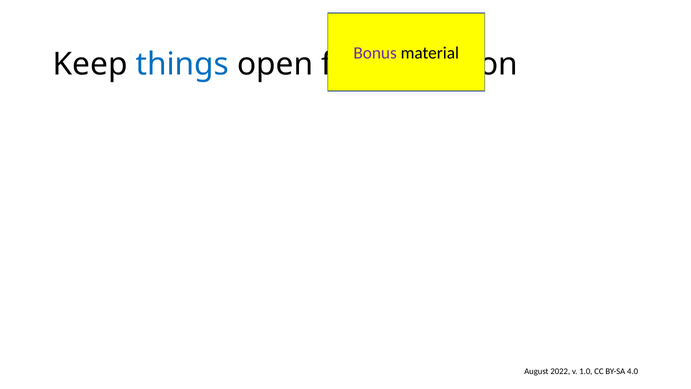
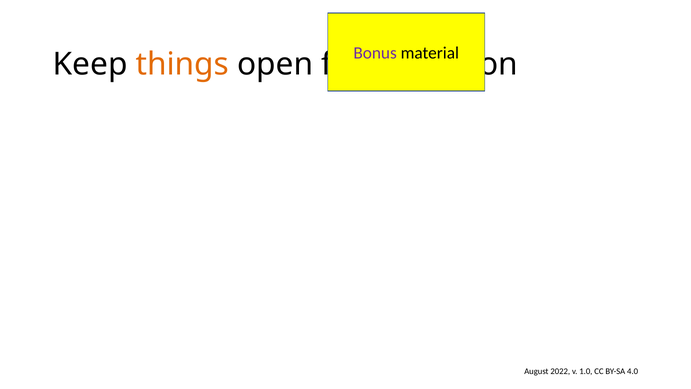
things colour: blue -> orange
